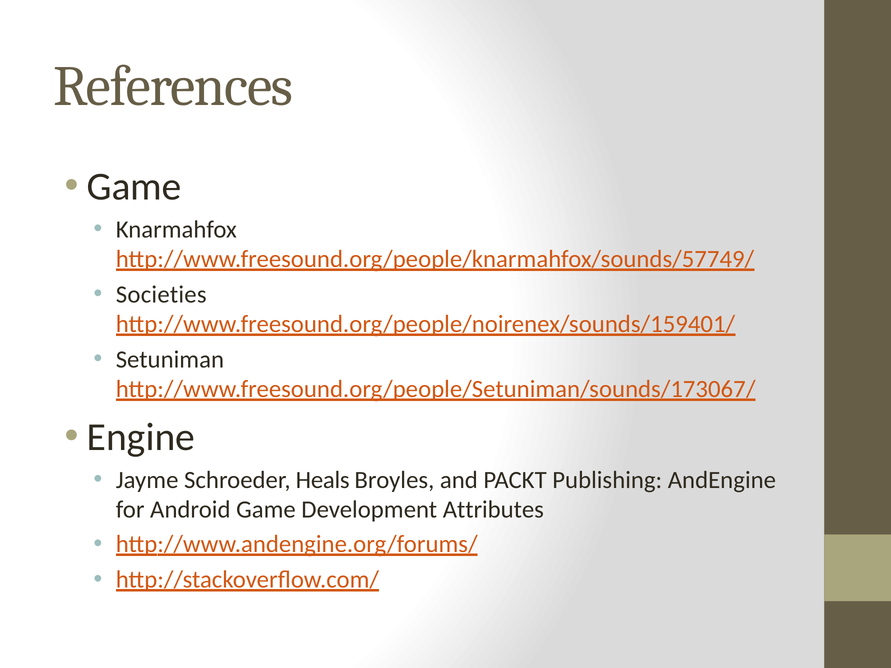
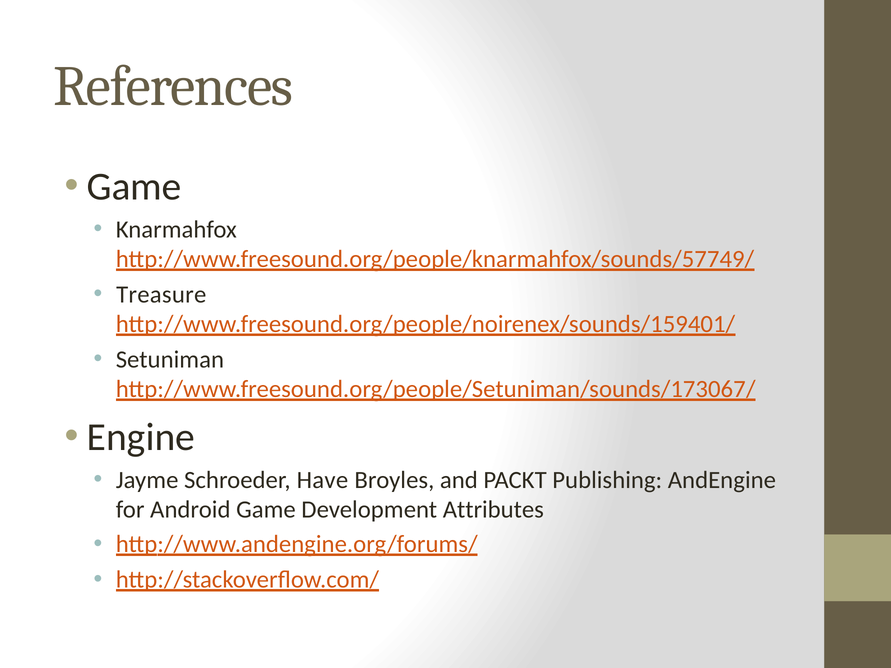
Societies: Societies -> Treasure
Heals: Heals -> Have
